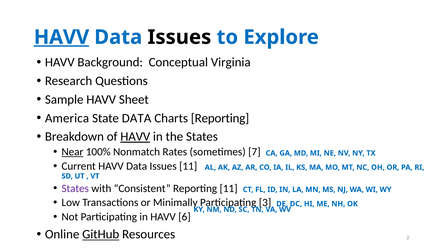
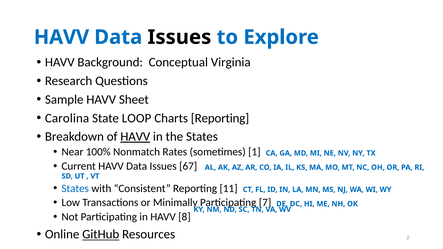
HAVV at (61, 37) underline: present -> none
America: America -> Carolina
State DATA: DATA -> LOOP
Near underline: present -> none
7: 7 -> 1
Issues 11: 11 -> 67
States at (75, 188) colour: purple -> blue
3: 3 -> 7
6: 6 -> 8
